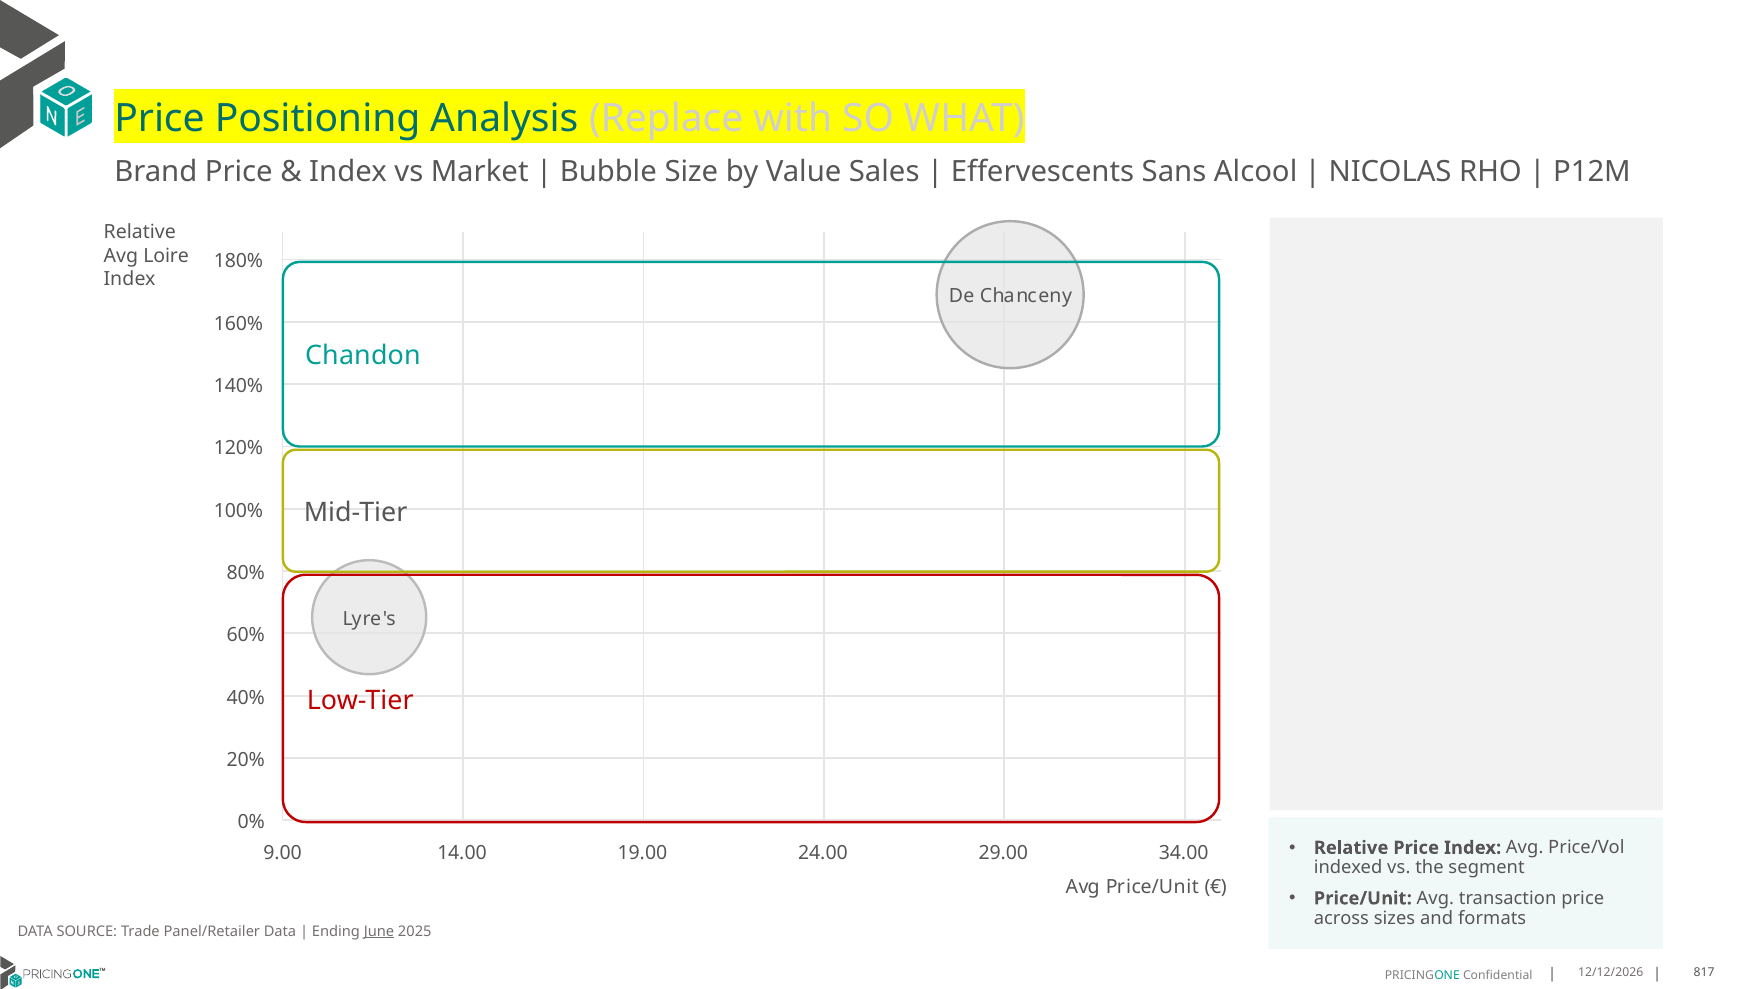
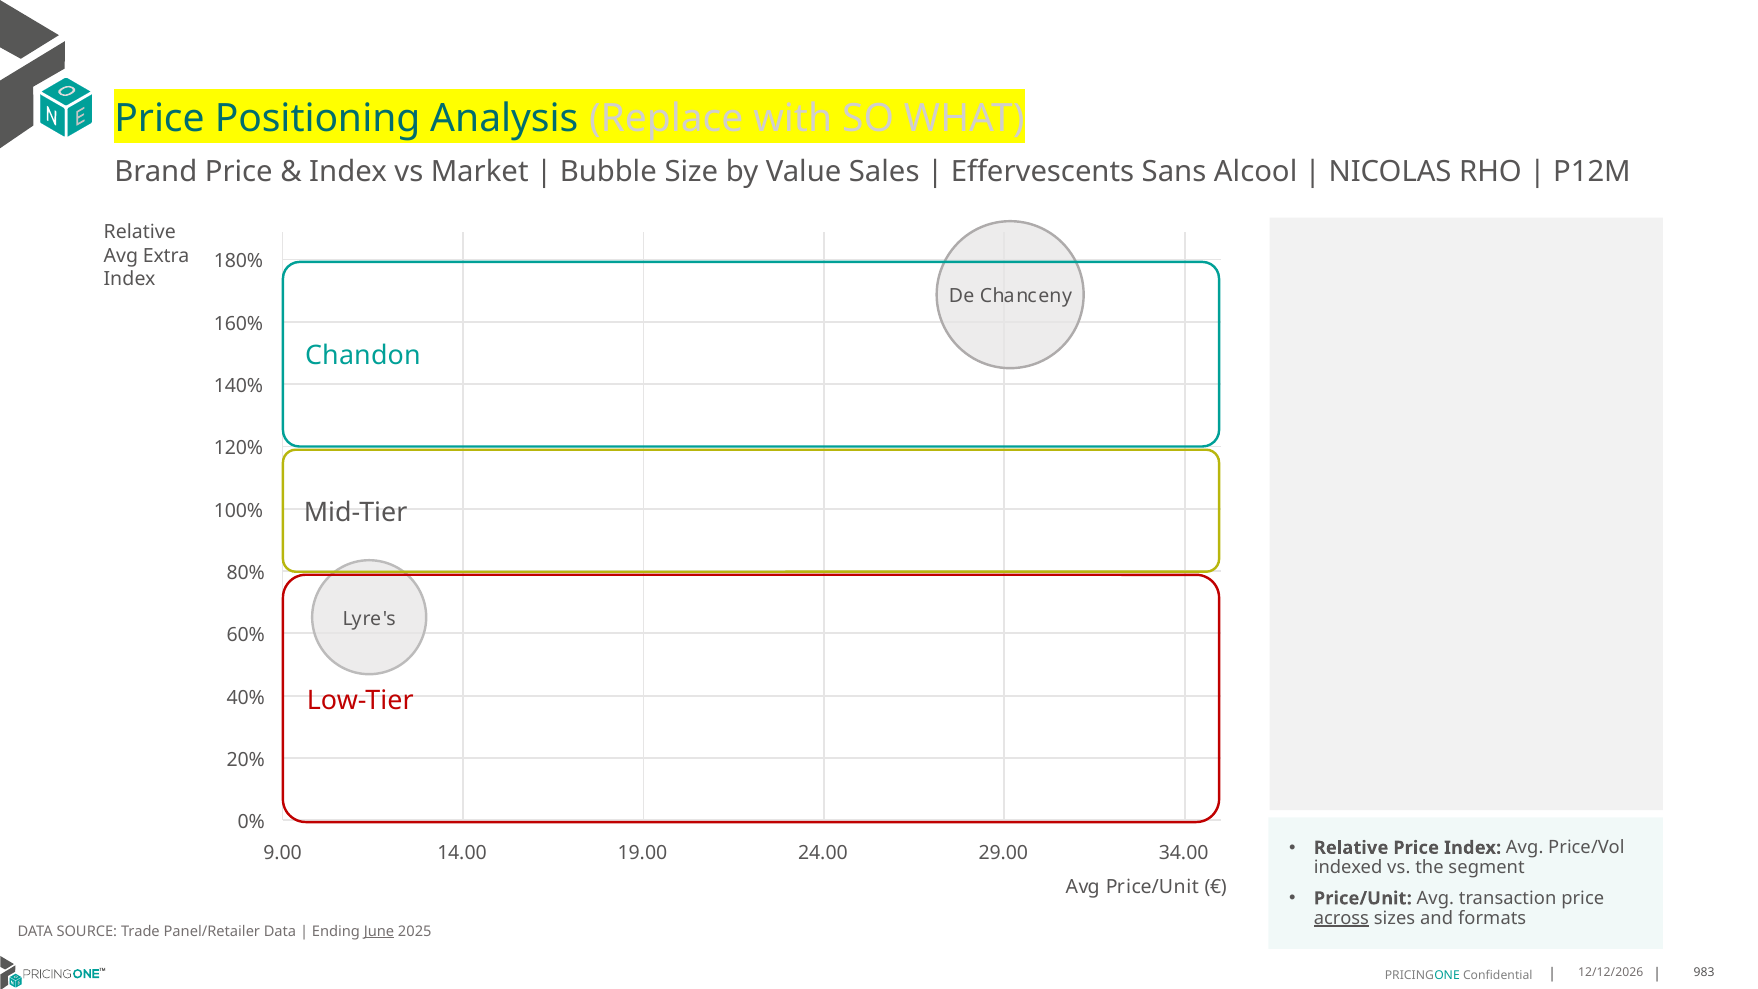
Loire: Loire -> Extra
across underline: none -> present
817: 817 -> 983
